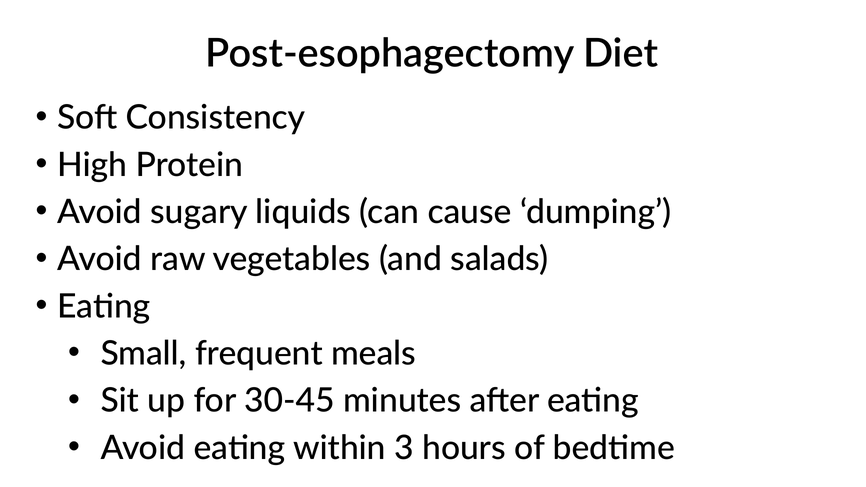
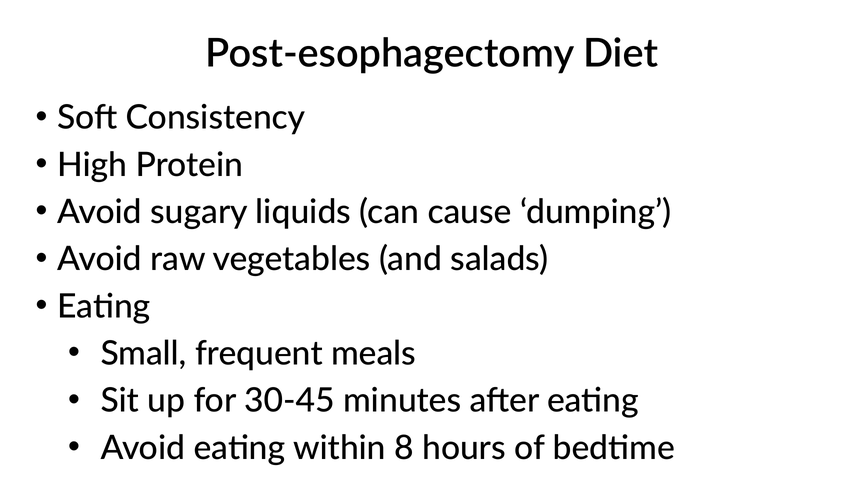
3: 3 -> 8
